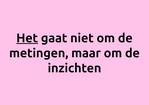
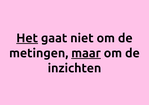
maar underline: none -> present
